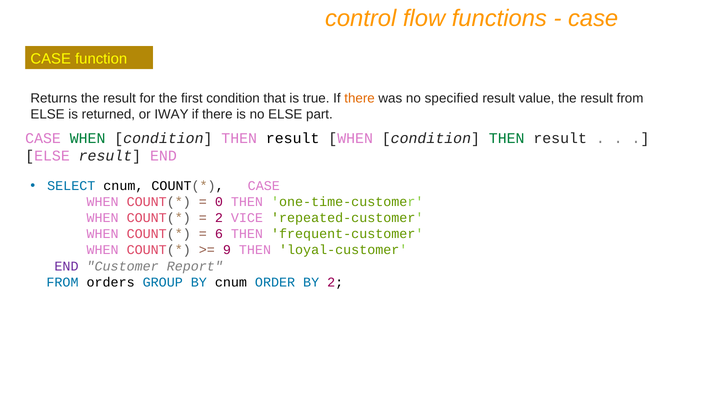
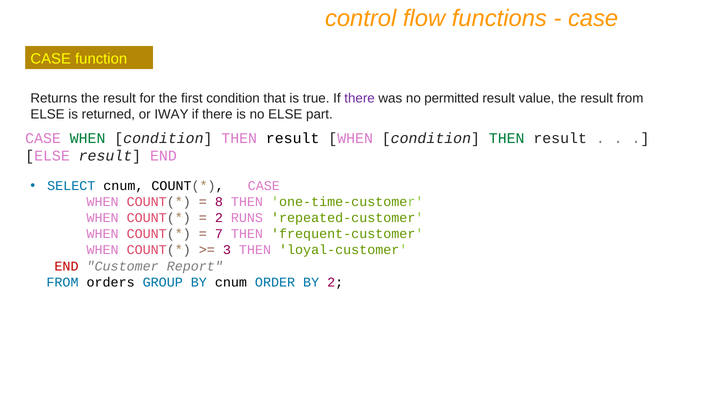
there at (360, 98) colour: orange -> purple
specified: specified -> permitted
0: 0 -> 8
VICE: VICE -> RUNS
6: 6 -> 7
9: 9 -> 3
END at (66, 266) colour: purple -> red
